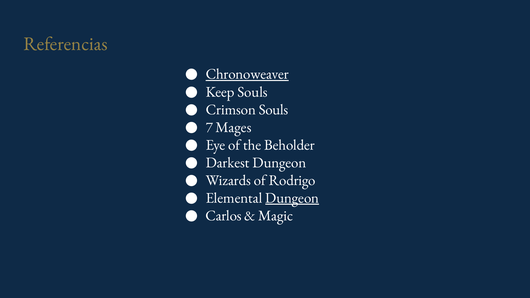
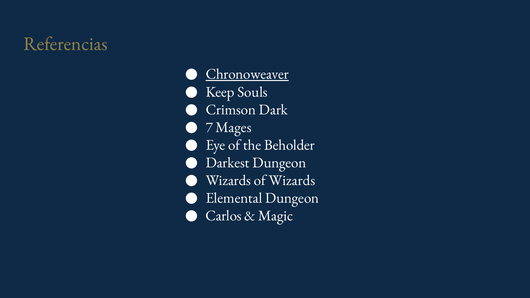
Crimson Souls: Souls -> Dark
of Rodrigo: Rodrigo -> Wizards
Dungeon at (292, 198) underline: present -> none
